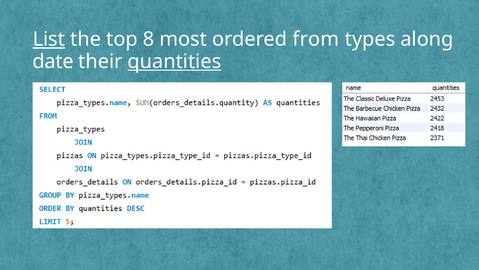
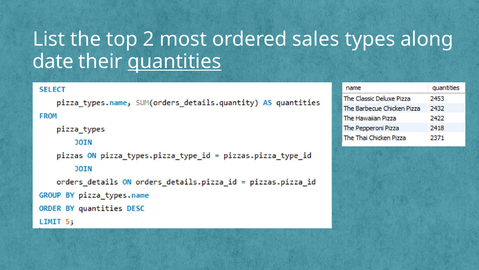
List underline: present -> none
8: 8 -> 2
from: from -> sales
